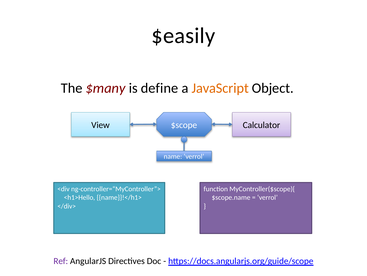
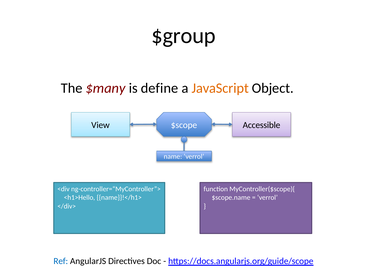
$easily: $easily -> $group
Calculator: Calculator -> Accessible
Ref colour: purple -> blue
